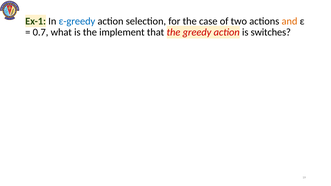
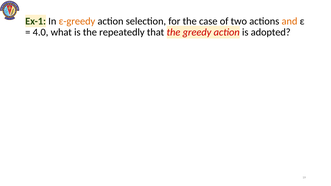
ε-greedy colour: blue -> orange
0.7: 0.7 -> 4.0
implement: implement -> repeatedly
switches: switches -> adopted
